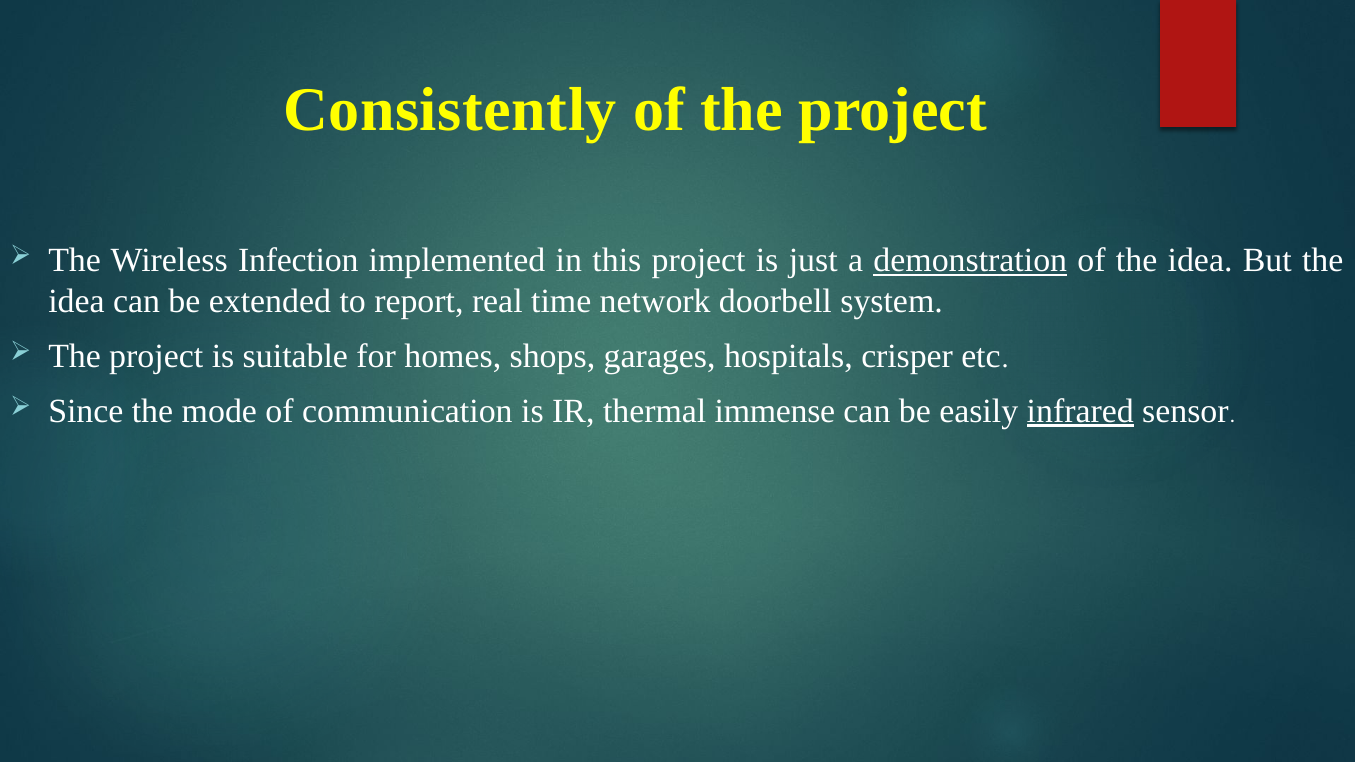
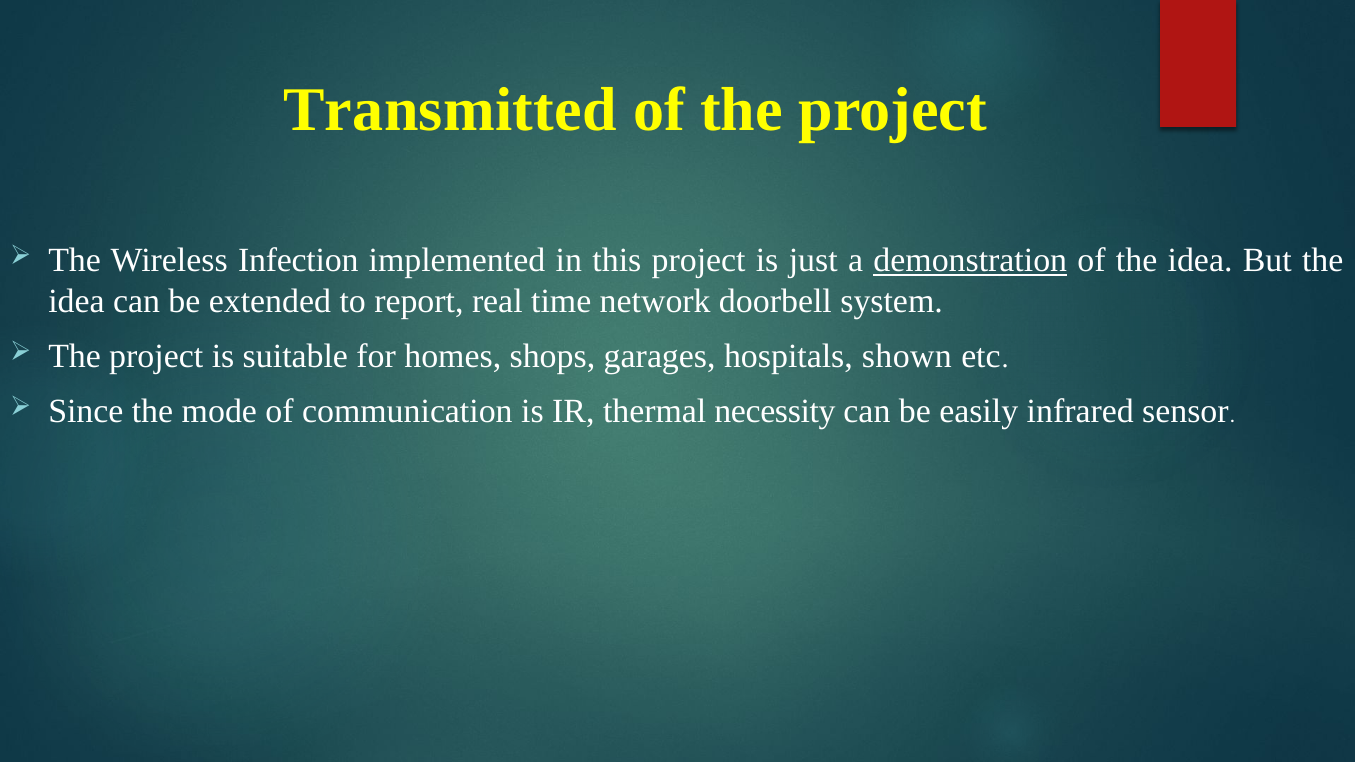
Consistently: Consistently -> Transmitted
crisper: crisper -> shown
immense: immense -> necessity
infrared underline: present -> none
